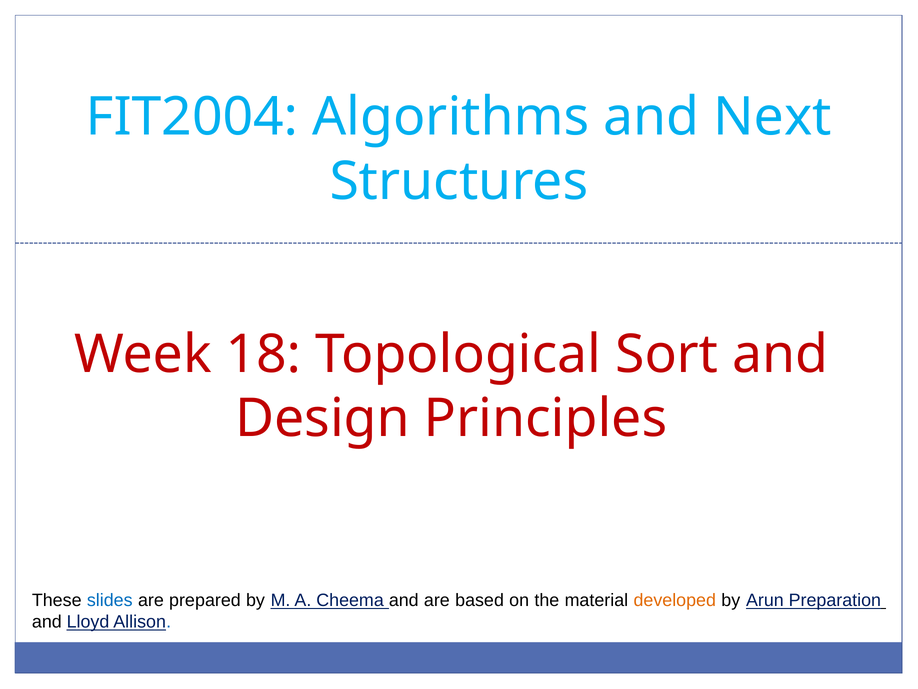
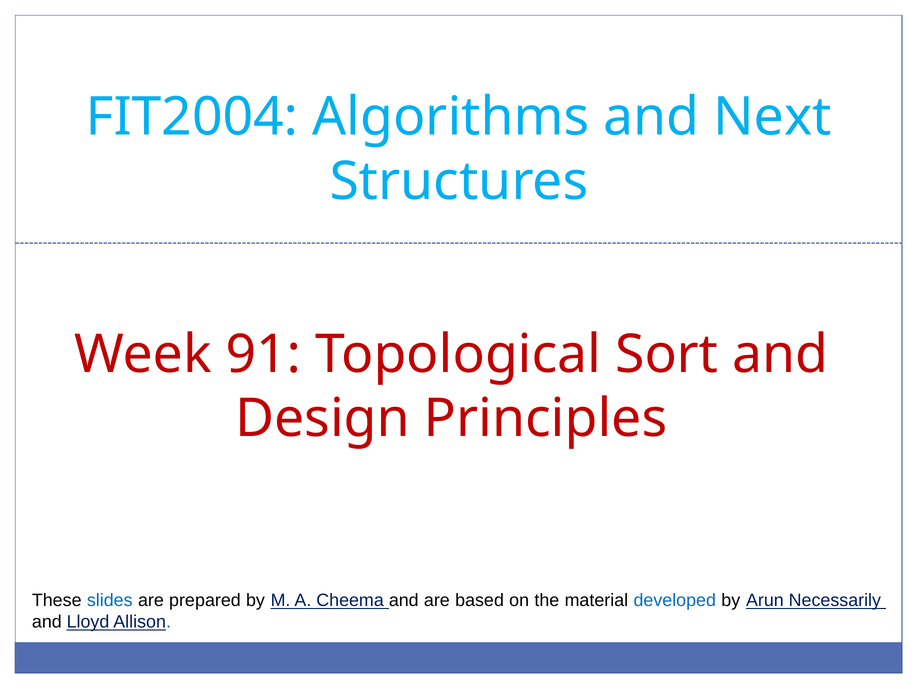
18: 18 -> 91
developed colour: orange -> blue
Preparation: Preparation -> Necessarily
